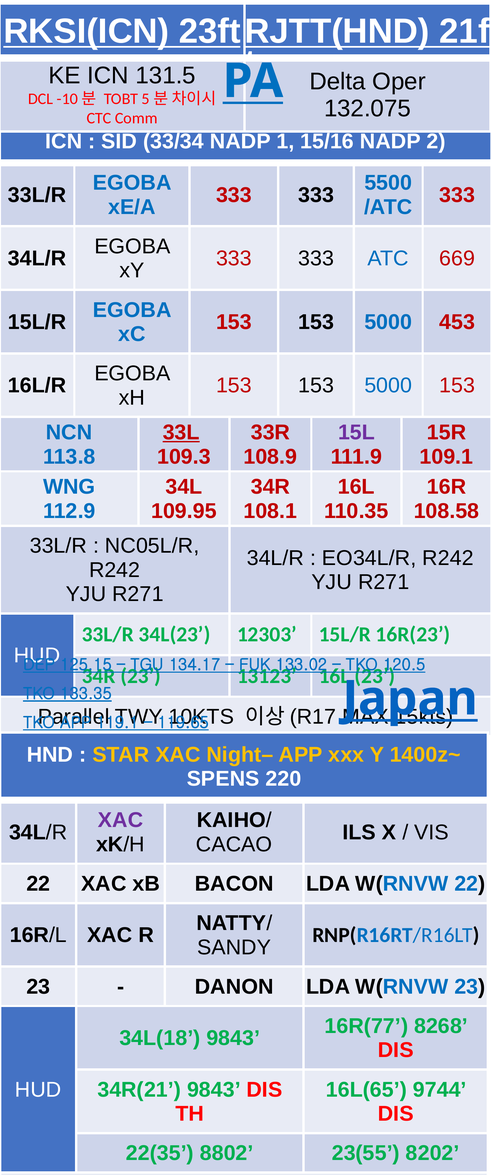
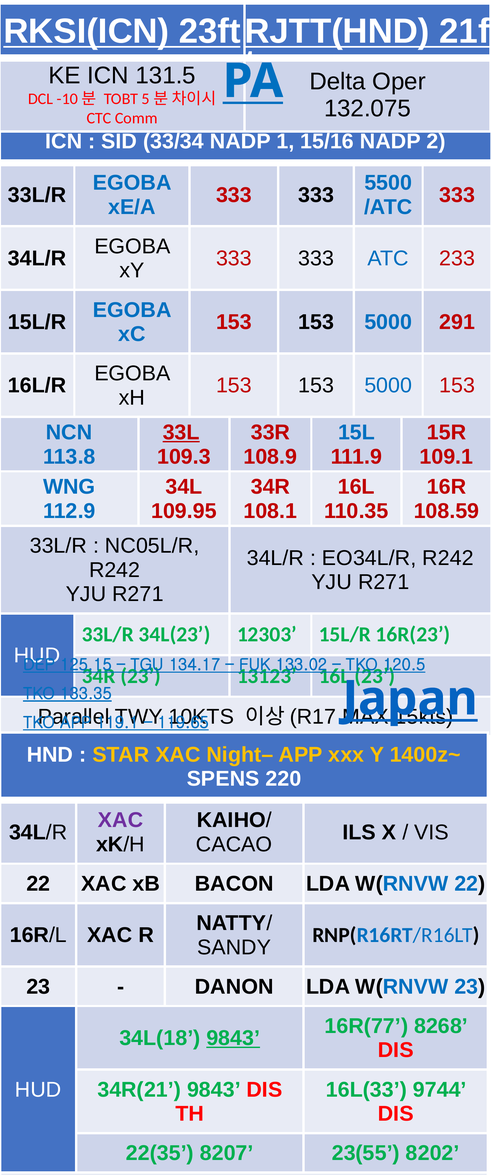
669: 669 -> 233
453: 453 -> 291
15L colour: purple -> blue
108.58: 108.58 -> 108.59
9843 at (233, 1038) underline: none -> present
16L(65: 16L(65 -> 16L(33
8802: 8802 -> 8207
